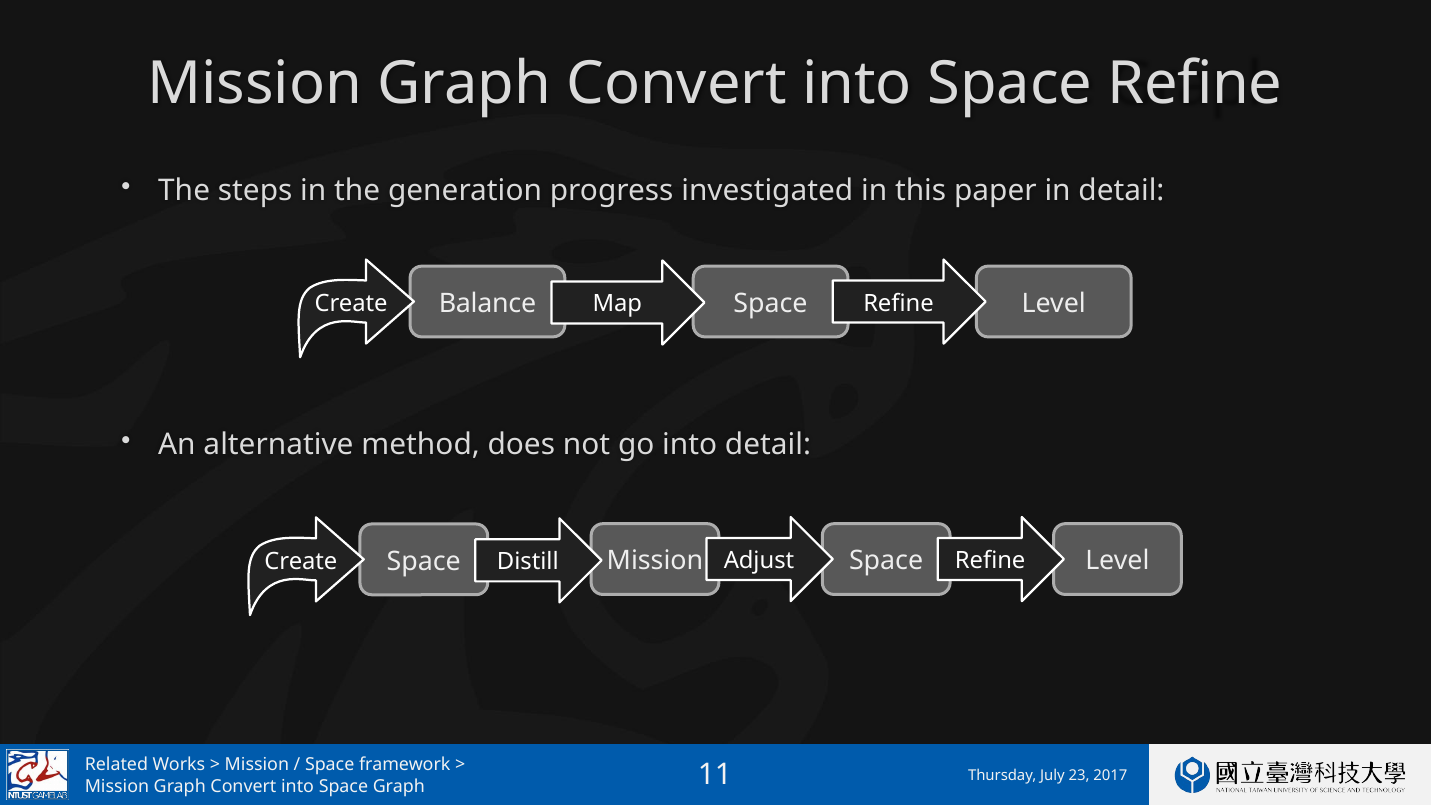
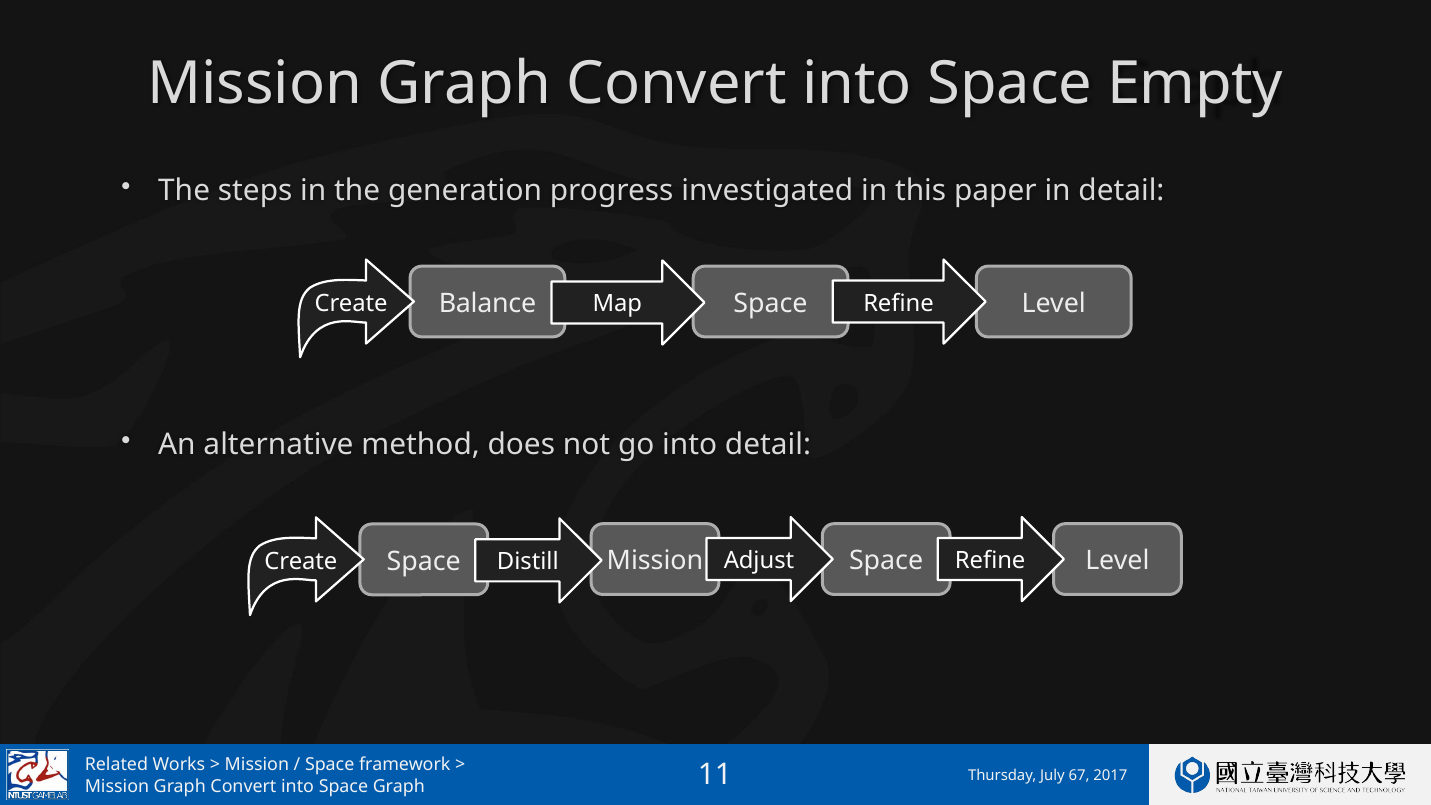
Space Refine: Refine -> Empty
23: 23 -> 67
